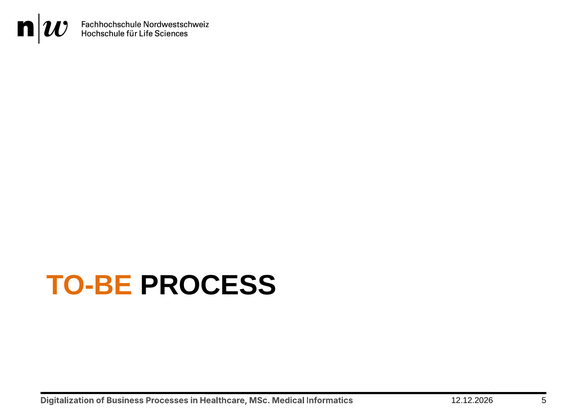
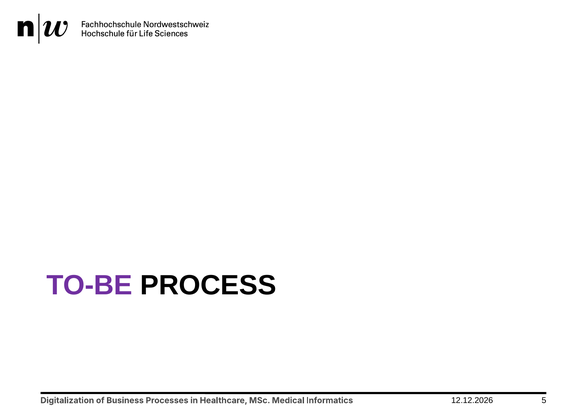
TO-BE colour: orange -> purple
